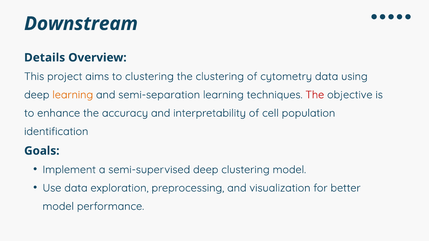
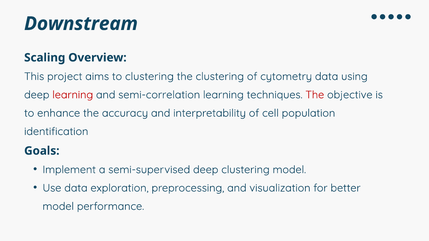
Details: Details -> Scaling
learning at (73, 95) colour: orange -> red
semi-separation: semi-separation -> semi-correlation
